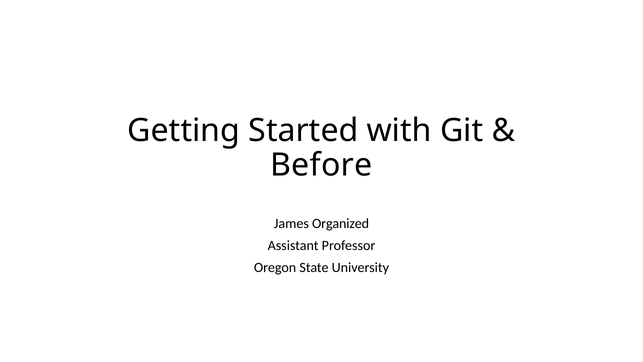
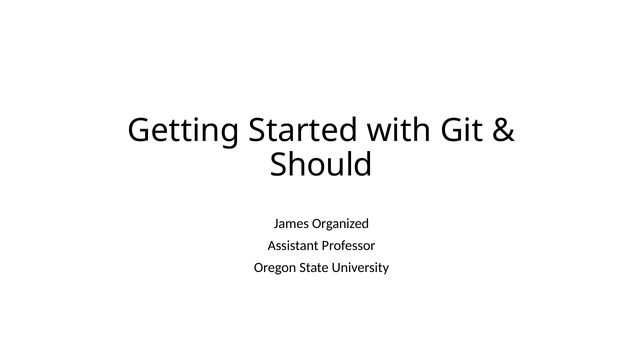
Before: Before -> Should
